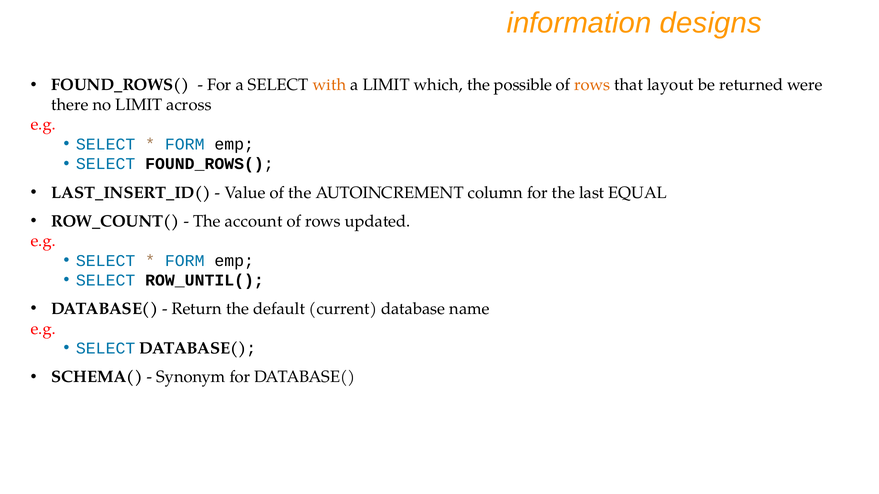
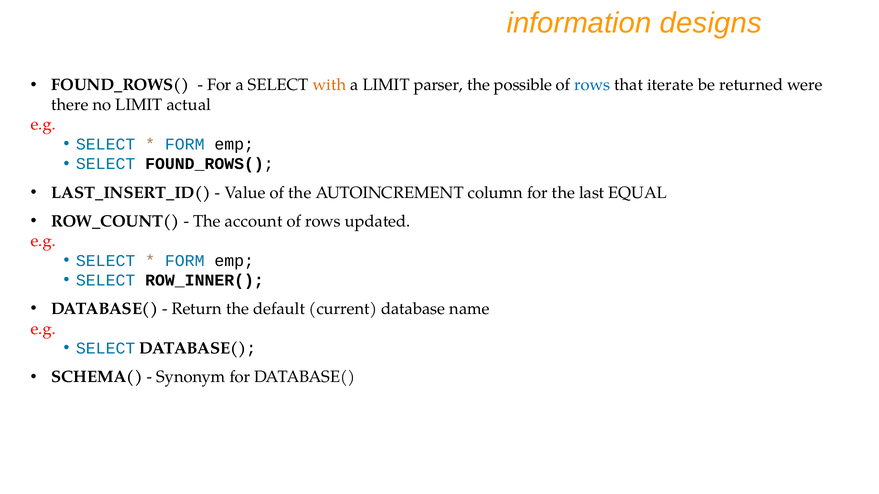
which: which -> parser
rows at (592, 85) colour: orange -> blue
layout: layout -> iterate
across: across -> actual
ROW_UNTIL(: ROW_UNTIL( -> ROW_INNER(
